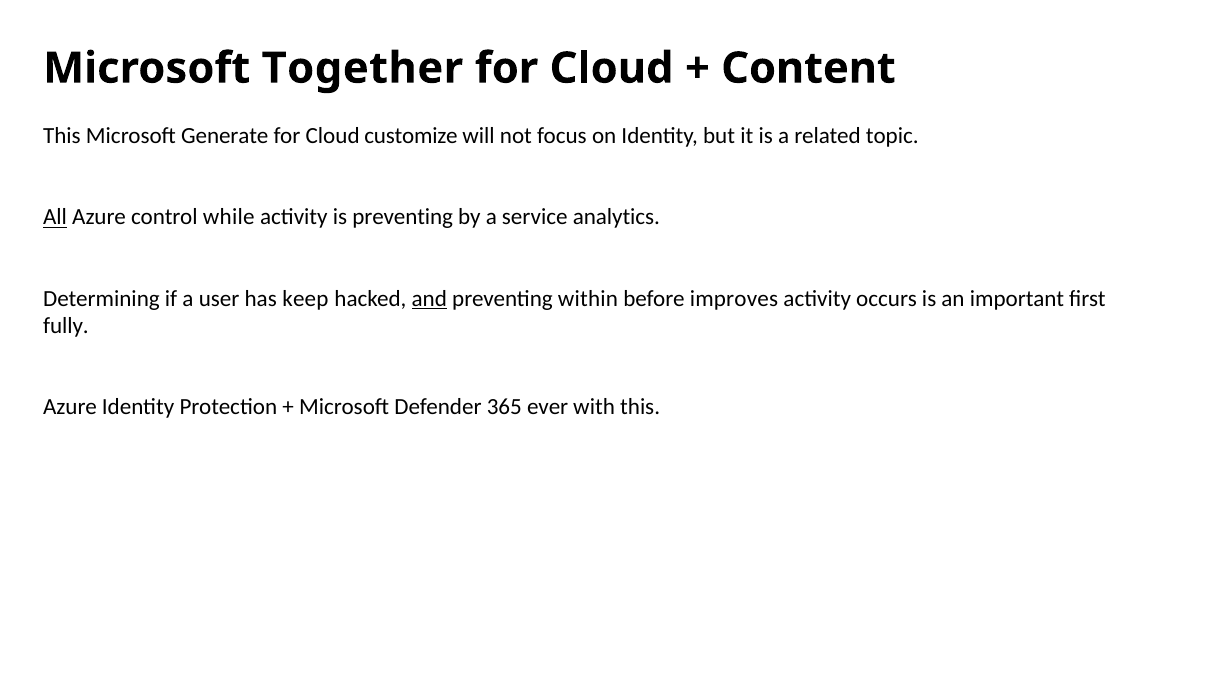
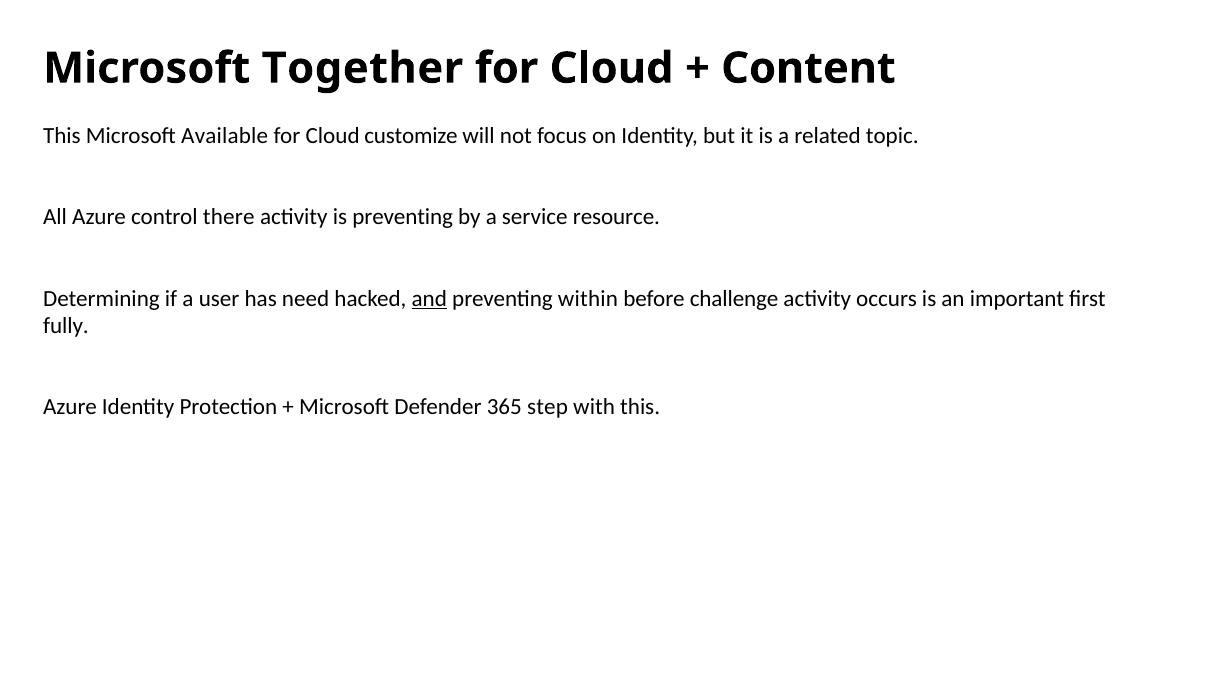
Generate: Generate -> Available
All underline: present -> none
while: while -> there
analytics: analytics -> resource
keep: keep -> need
improves: improves -> challenge
ever: ever -> step
